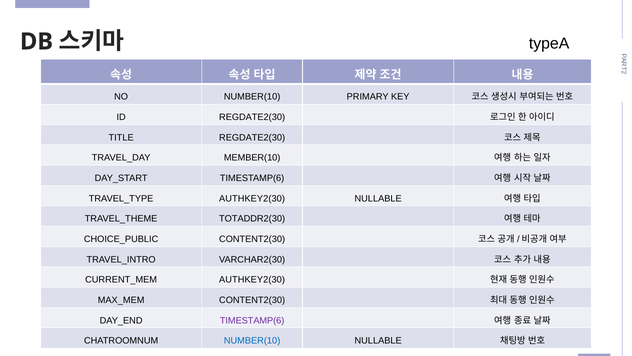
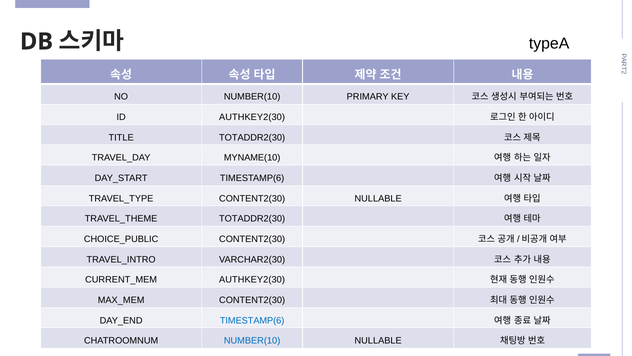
ID REGDATE2(30: REGDATE2(30 -> AUTHKEY2(30
TITLE REGDATE2(30: REGDATE2(30 -> TOTADDR2(30
MEMBER(10: MEMBER(10 -> MYNAME(10
AUTHKEY2(30 at (252, 198): AUTHKEY2(30 -> CONTENT2(30
TIMESTAMP(6 at (252, 320) colour: purple -> blue
